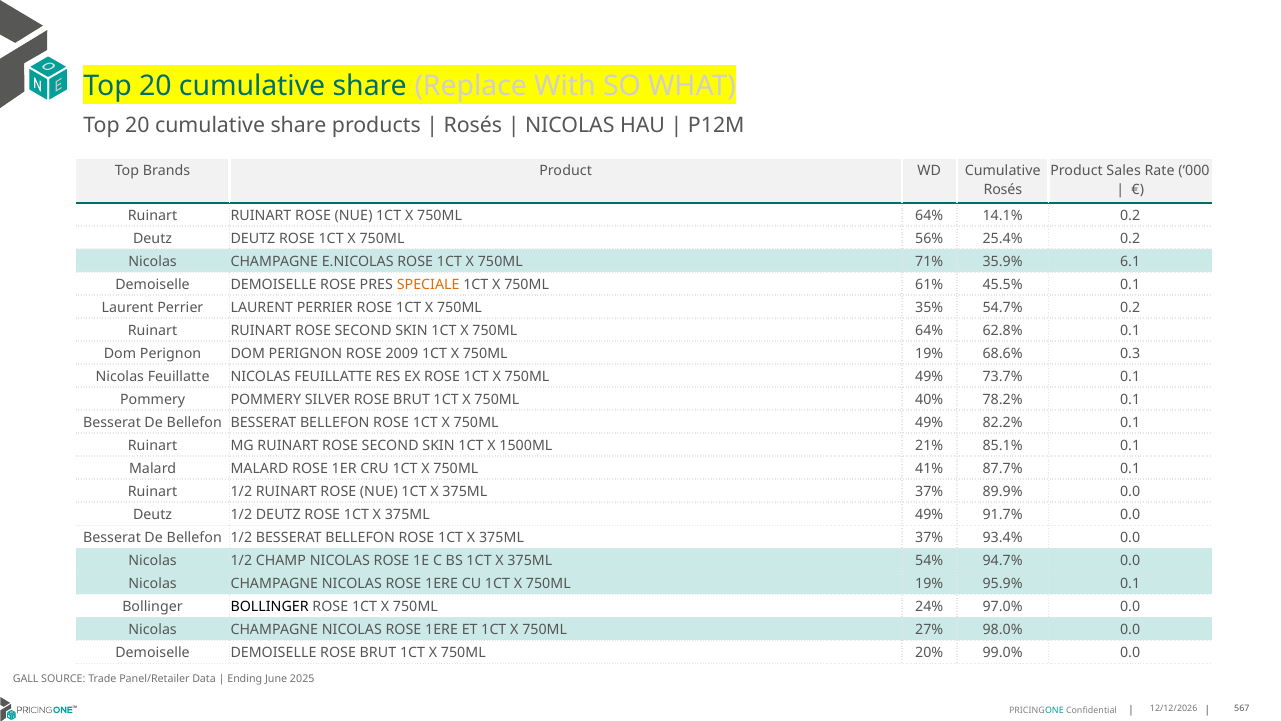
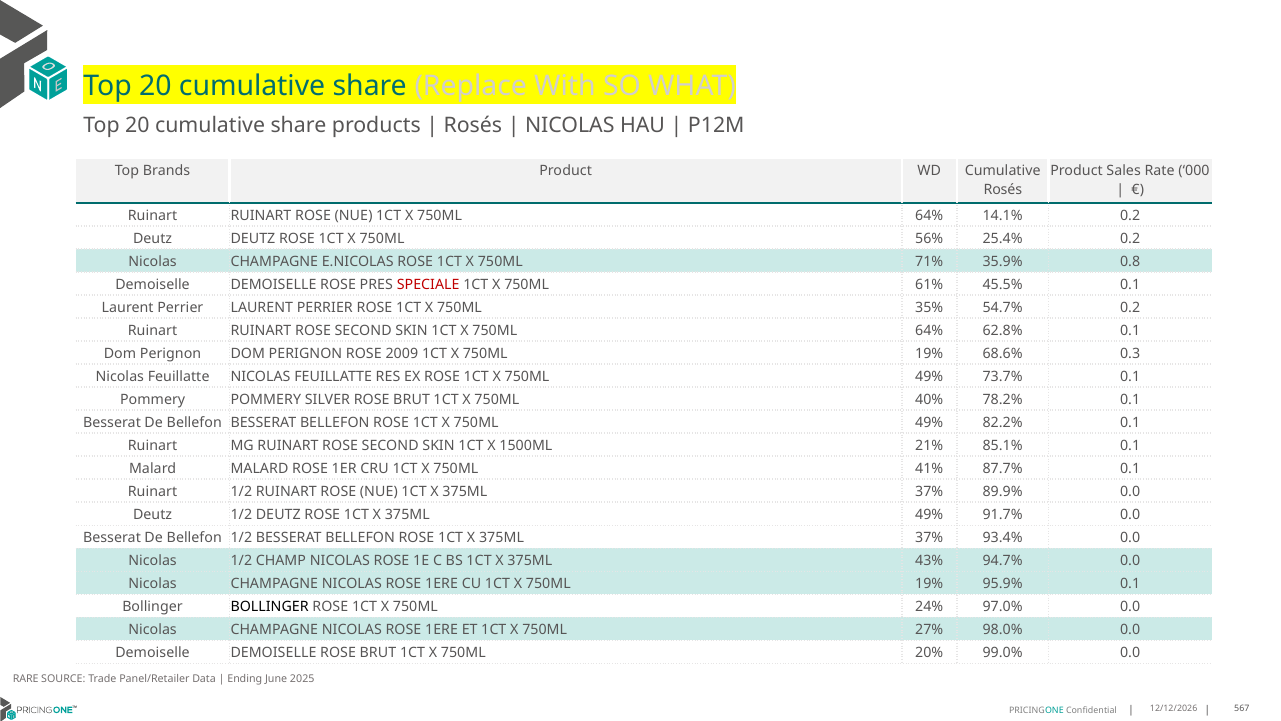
6.1: 6.1 -> 0.8
SPECIALE colour: orange -> red
54%: 54% -> 43%
GALL: GALL -> RARE
